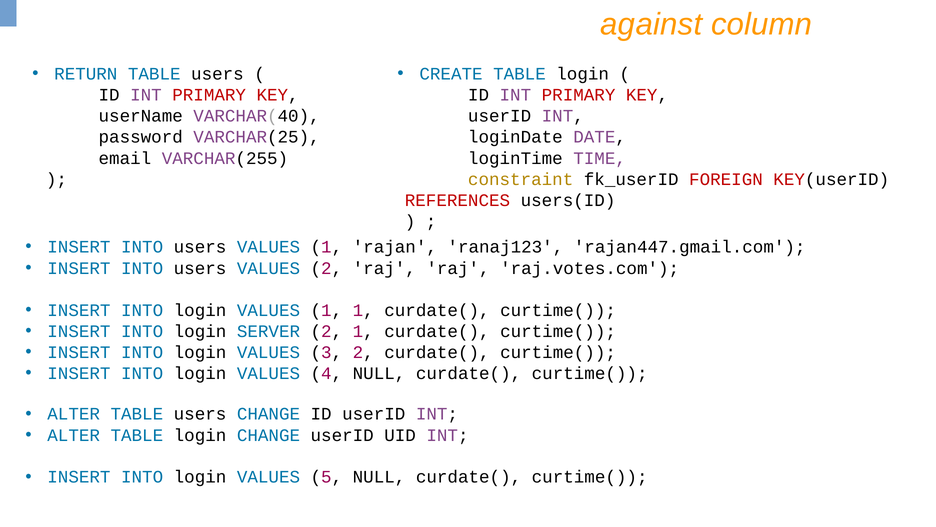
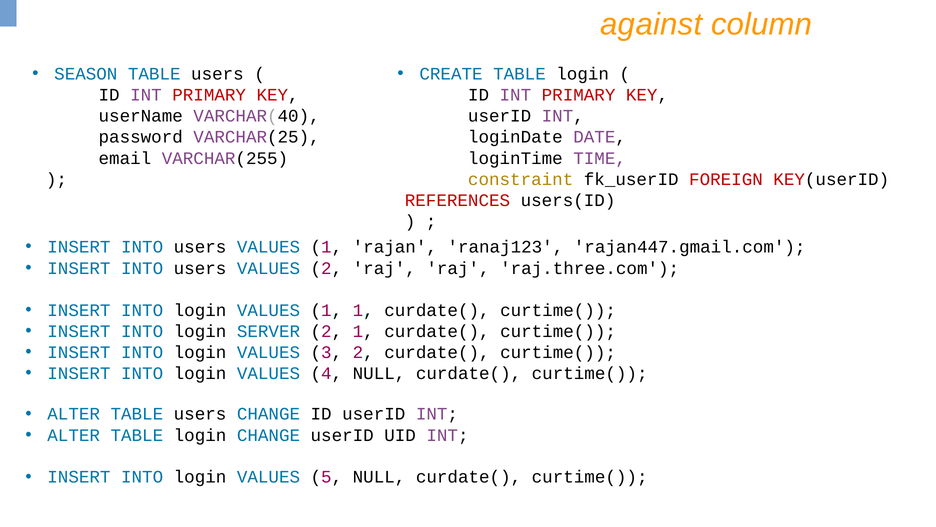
RETURN: RETURN -> SEASON
raj.votes.com: raj.votes.com -> raj.three.com
